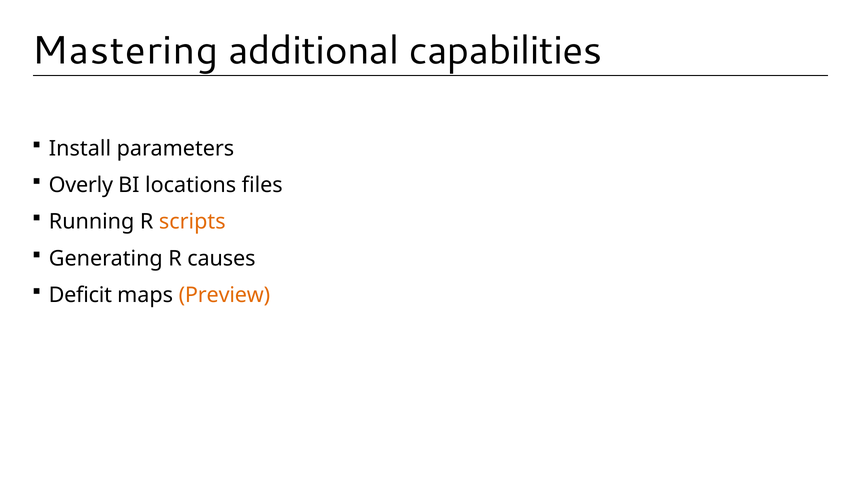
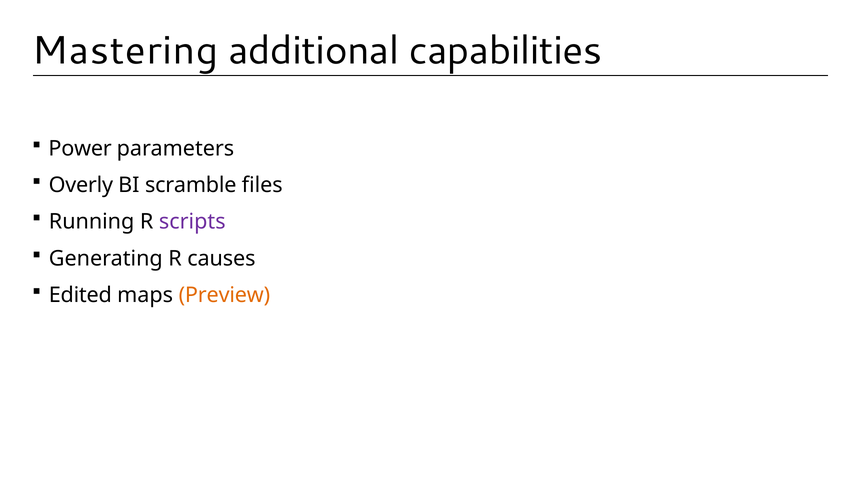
Install: Install -> Power
locations: locations -> scramble
scripts colour: orange -> purple
Deficit: Deficit -> Edited
